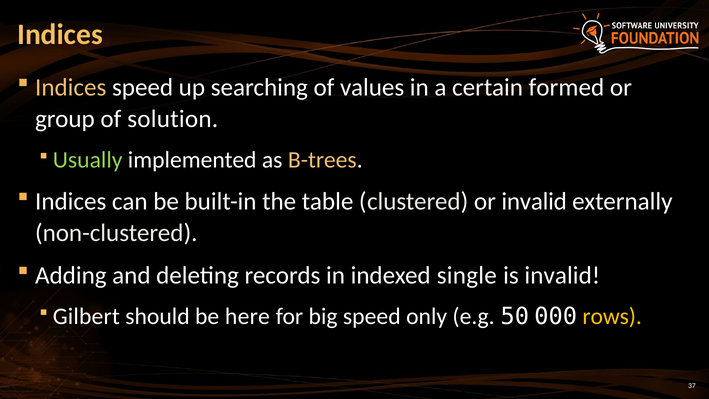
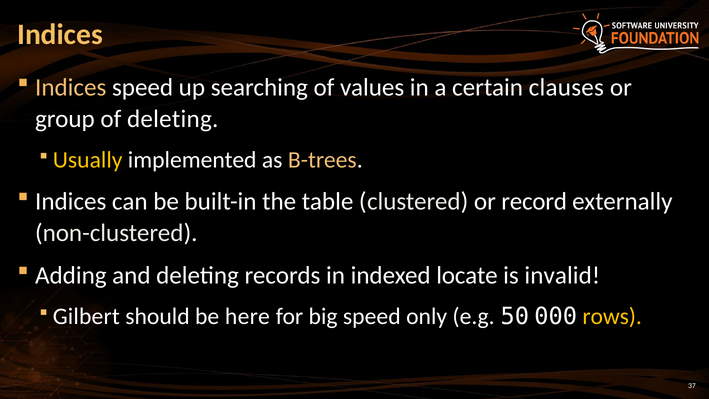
formed: formed -> clauses
of solution: solution -> deleting
Usually colour: light green -> yellow
or invalid: invalid -> record
single: single -> locate
